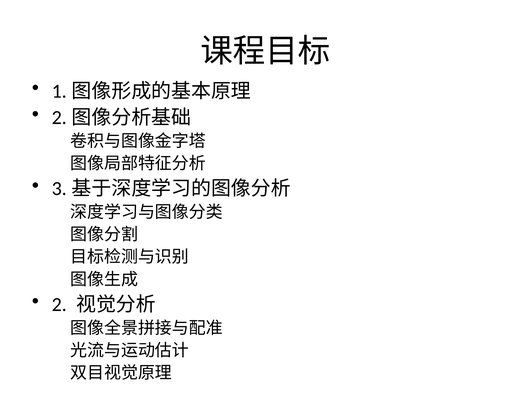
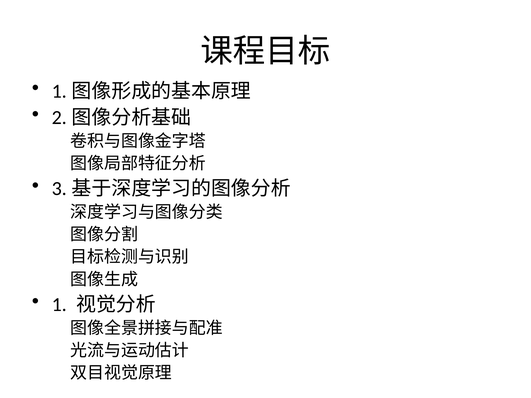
2: 2 -> 1
